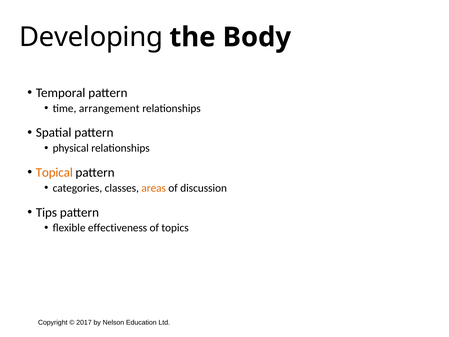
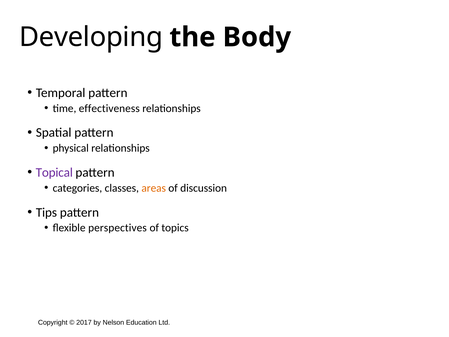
arrangement: arrangement -> effectiveness
Topical colour: orange -> purple
effectiveness: effectiveness -> perspectives
